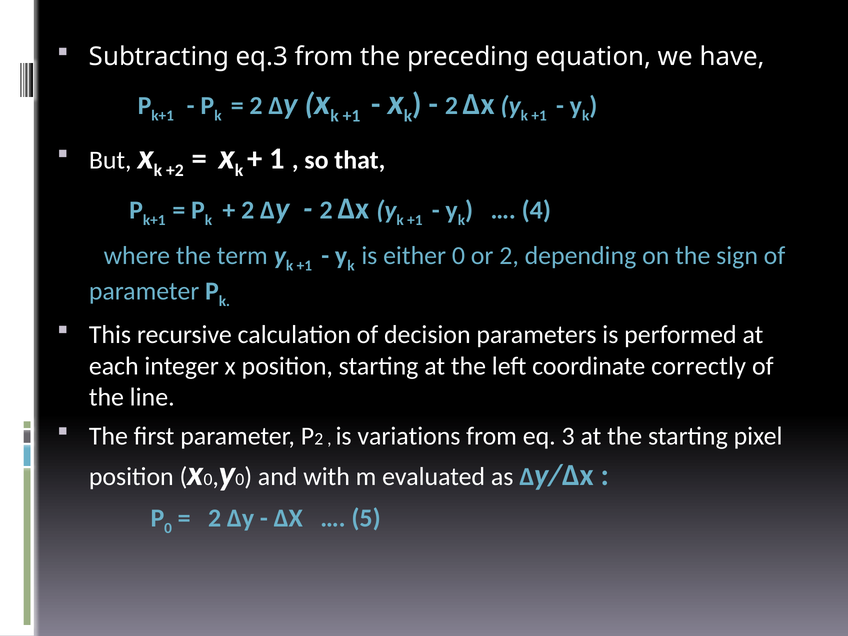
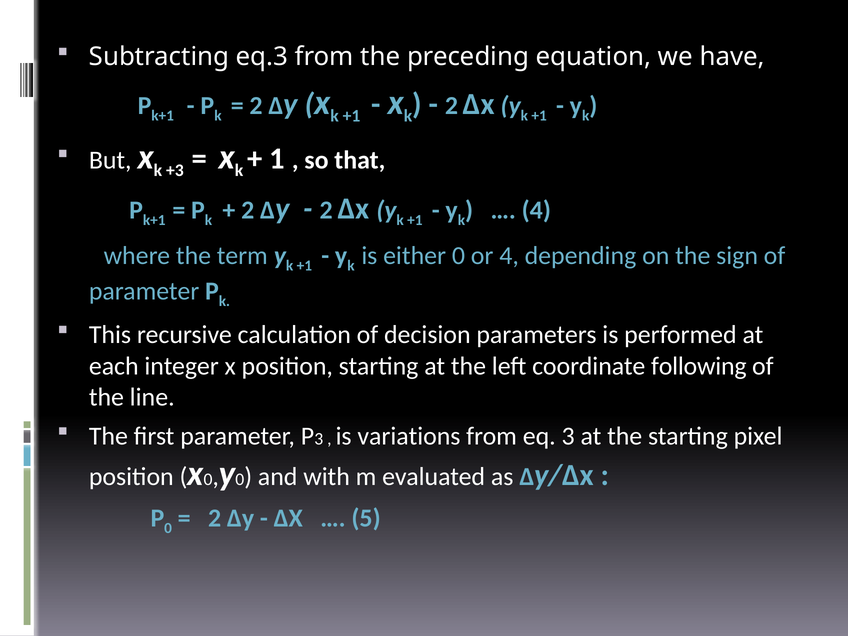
+2: +2 -> +3
or 2: 2 -> 4
correctly: correctly -> following
2 at (319, 439): 2 -> 3
